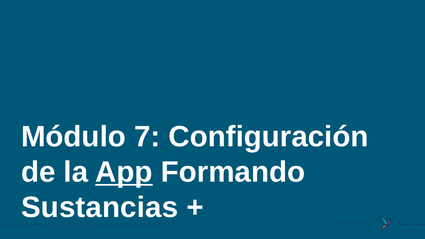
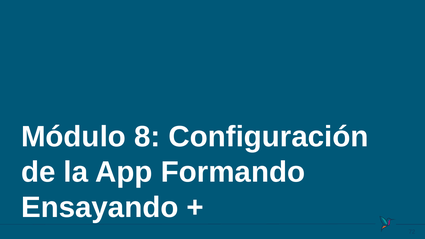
7: 7 -> 8
App underline: present -> none
Sustancias: Sustancias -> Ensayando
